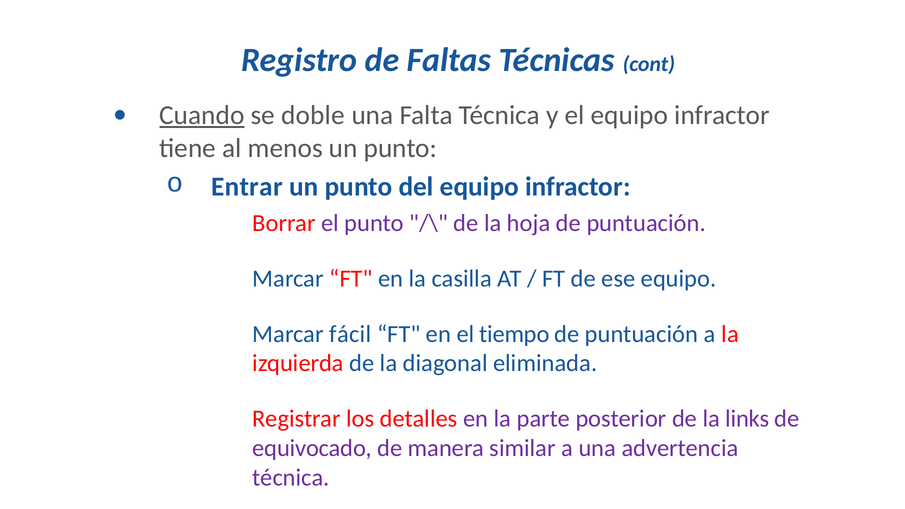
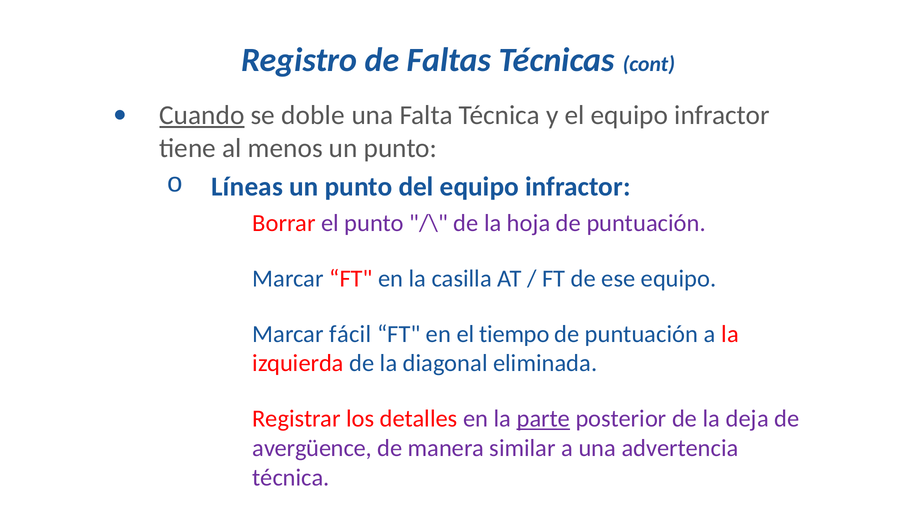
Entrar: Entrar -> Líneas
parte underline: none -> present
links: links -> deja
equivocado: equivocado -> avergüence
